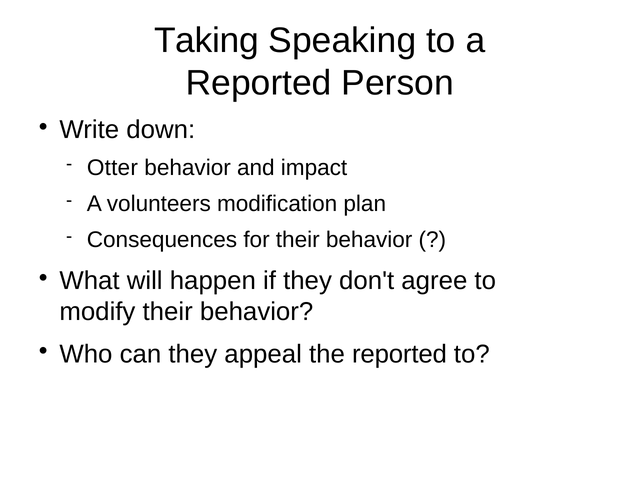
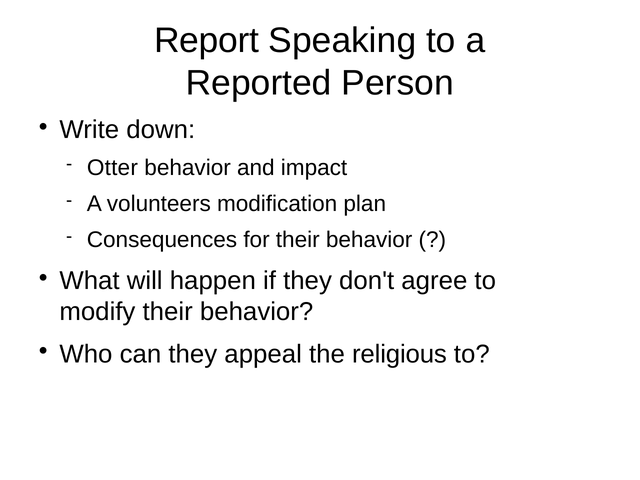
Taking: Taking -> Report
the reported: reported -> religious
